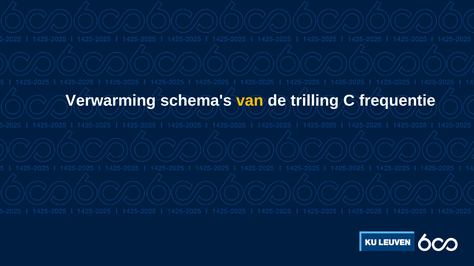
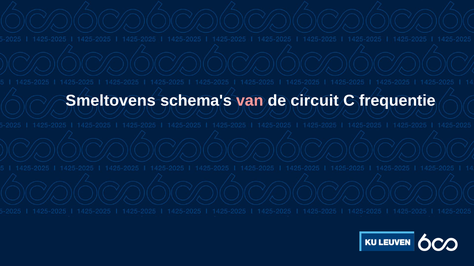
Verwarming: Verwarming -> Smeltovens
van colour: yellow -> pink
trilling: trilling -> circuit
